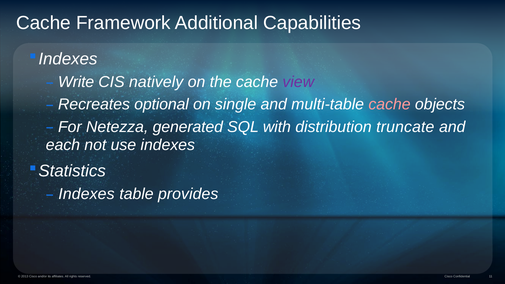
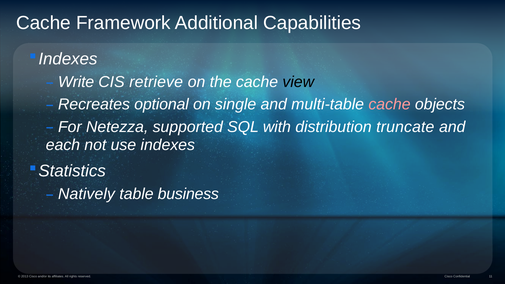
natively: natively -> retrieve
view colour: purple -> black
generated: generated -> supported
Indexes at (86, 194): Indexes -> Natively
provides: provides -> business
